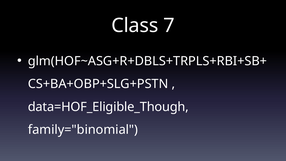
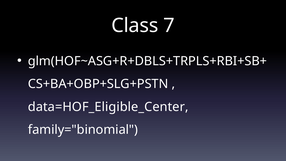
data=HOF_Eligible_Though: data=HOF_Eligible_Though -> data=HOF_Eligible_Center
